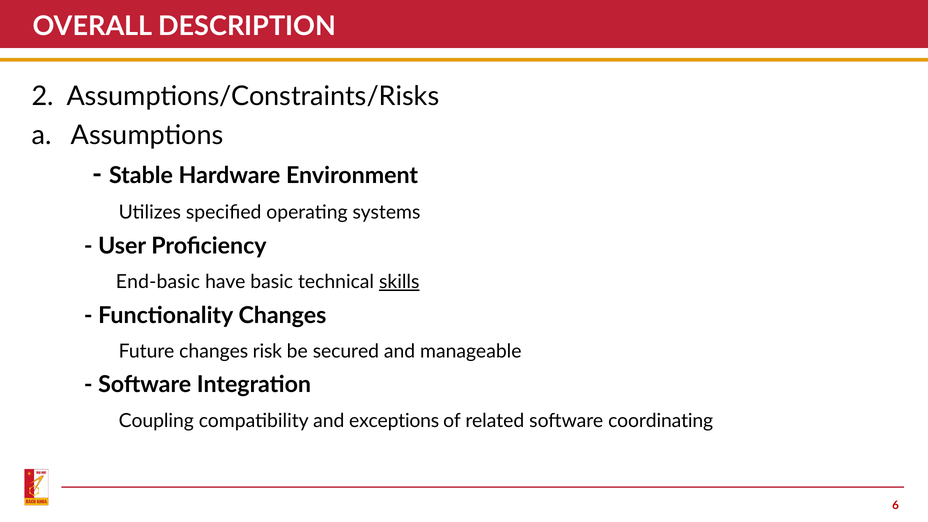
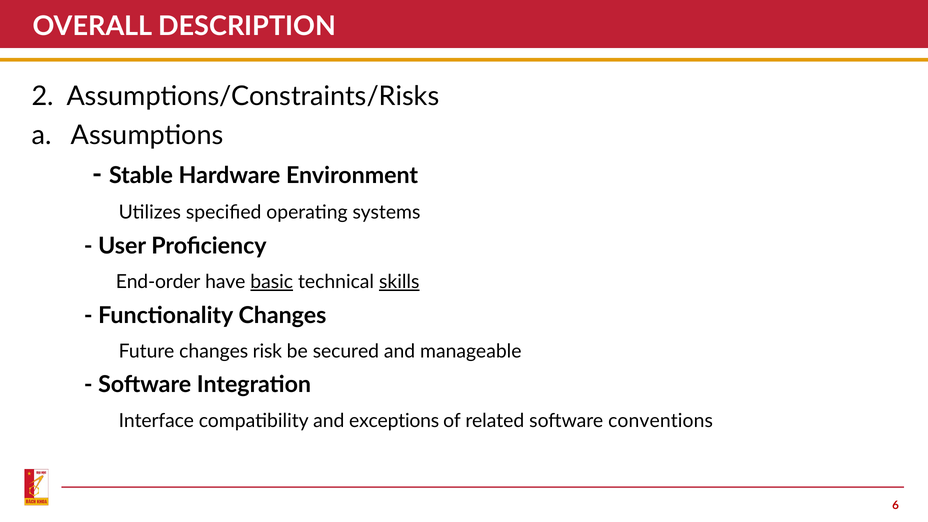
End-basic: End-basic -> End-order
basic underline: none -> present
Coupling: Coupling -> Interface
coordinating: coordinating -> conventions
